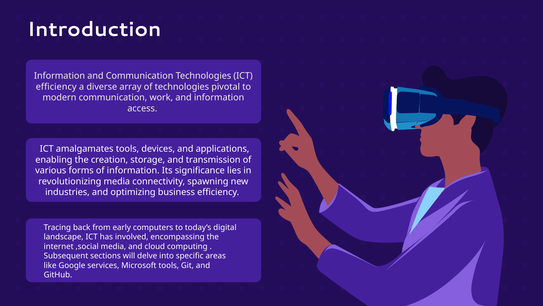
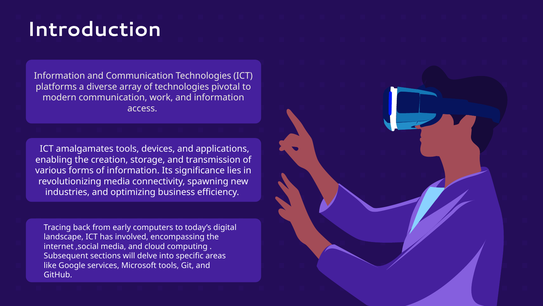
efficiency at (56, 87): efficiency -> platforms
